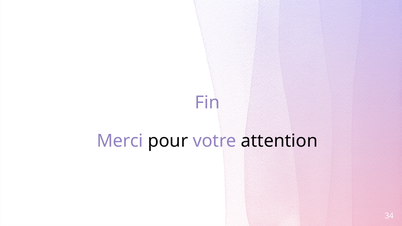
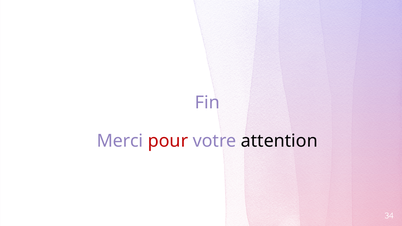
pour colour: black -> red
